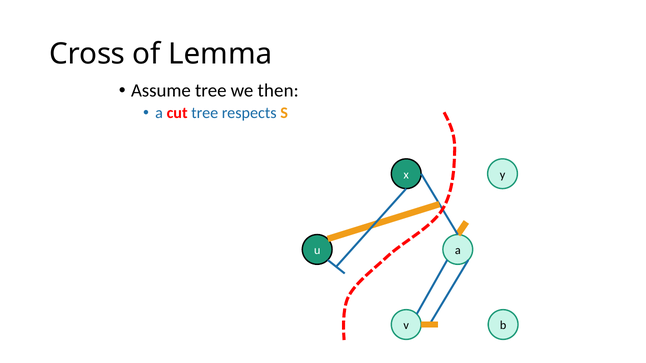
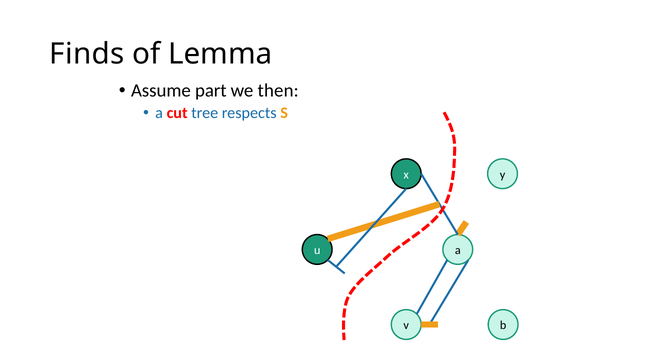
Cross: Cross -> Finds
Assume tree: tree -> part
